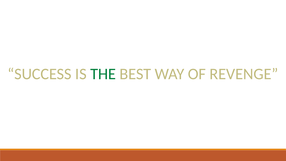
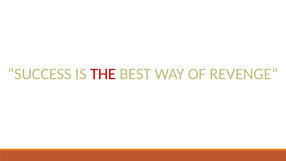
THE colour: green -> red
